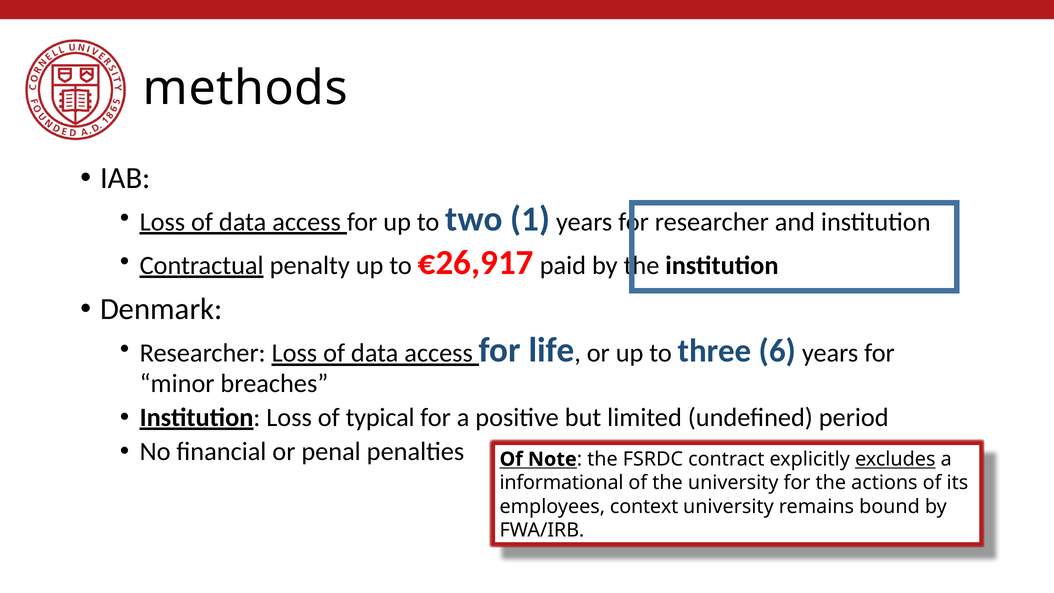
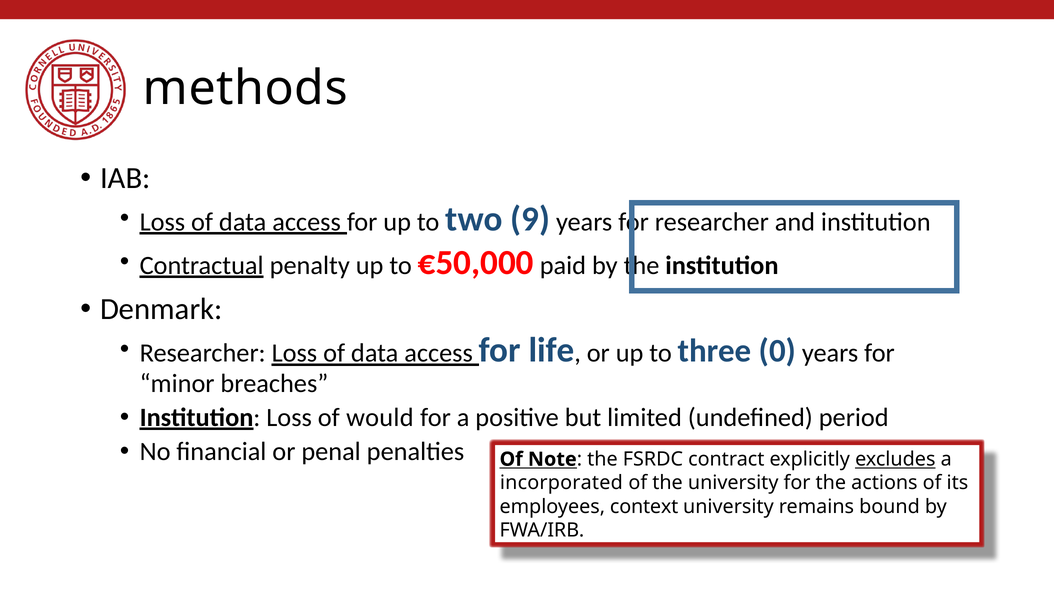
1: 1 -> 9
€26,917: €26,917 -> €50,000
6: 6 -> 0
typical: typical -> would
informational: informational -> incorporated
